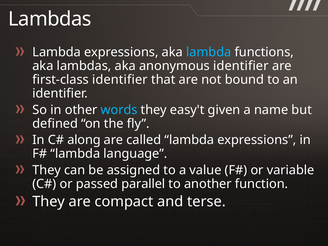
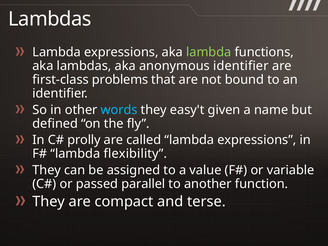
lambda at (209, 52) colour: light blue -> light green
first-class identifier: identifier -> problems
along: along -> prolly
language: language -> flexibility
